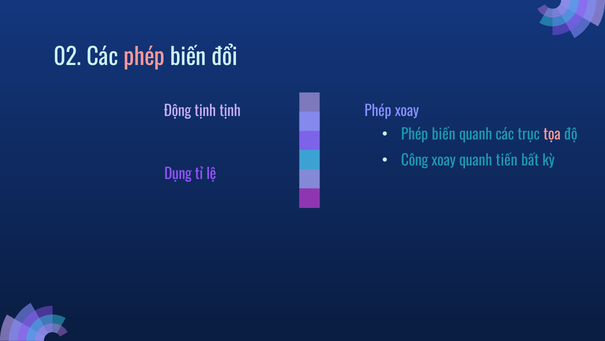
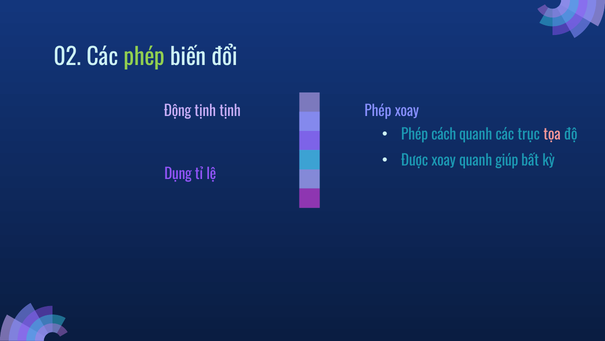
phép at (144, 58) colour: pink -> light green
biến at (444, 134): biến -> cách
Công: Công -> Được
tiến: tiến -> giúp
